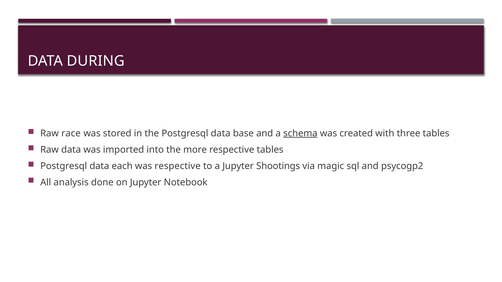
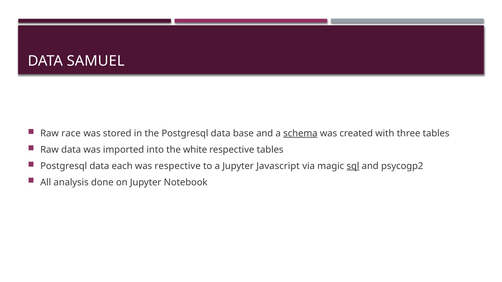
DURING: DURING -> SAMUEL
more: more -> white
Shootings: Shootings -> Javascript
sql underline: none -> present
